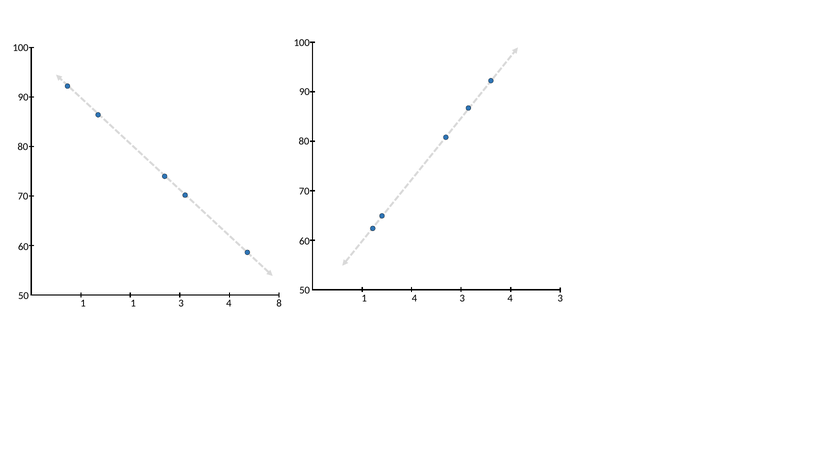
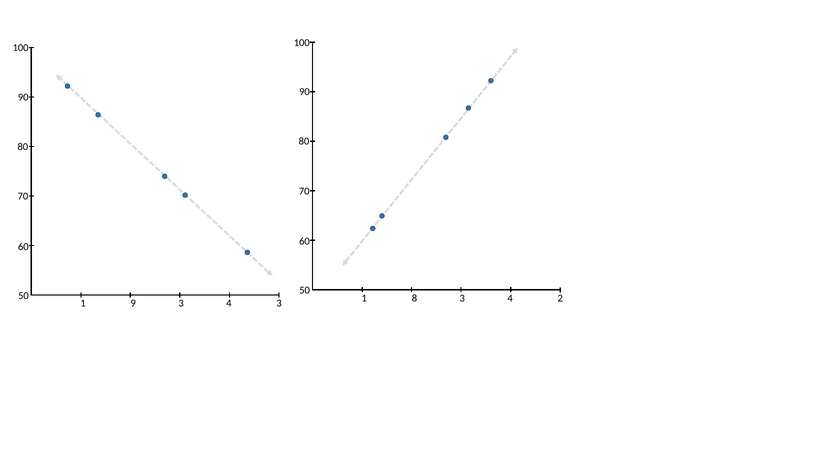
1 4: 4 -> 8
3 4 3: 3 -> 2
1 1: 1 -> 9
4 8: 8 -> 3
